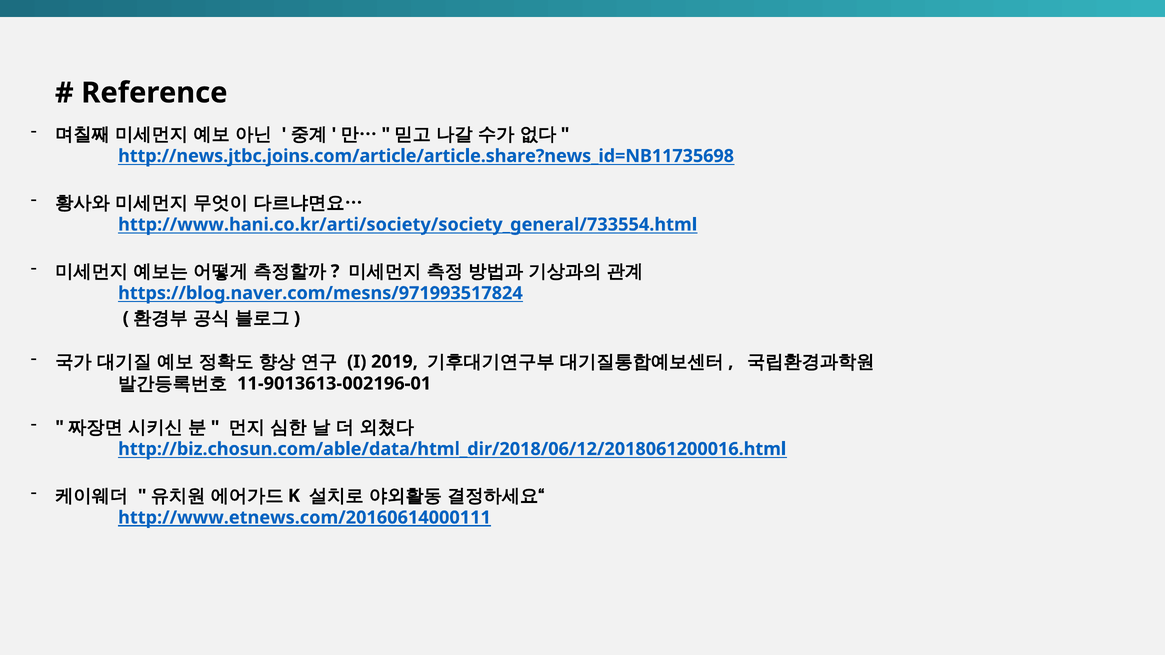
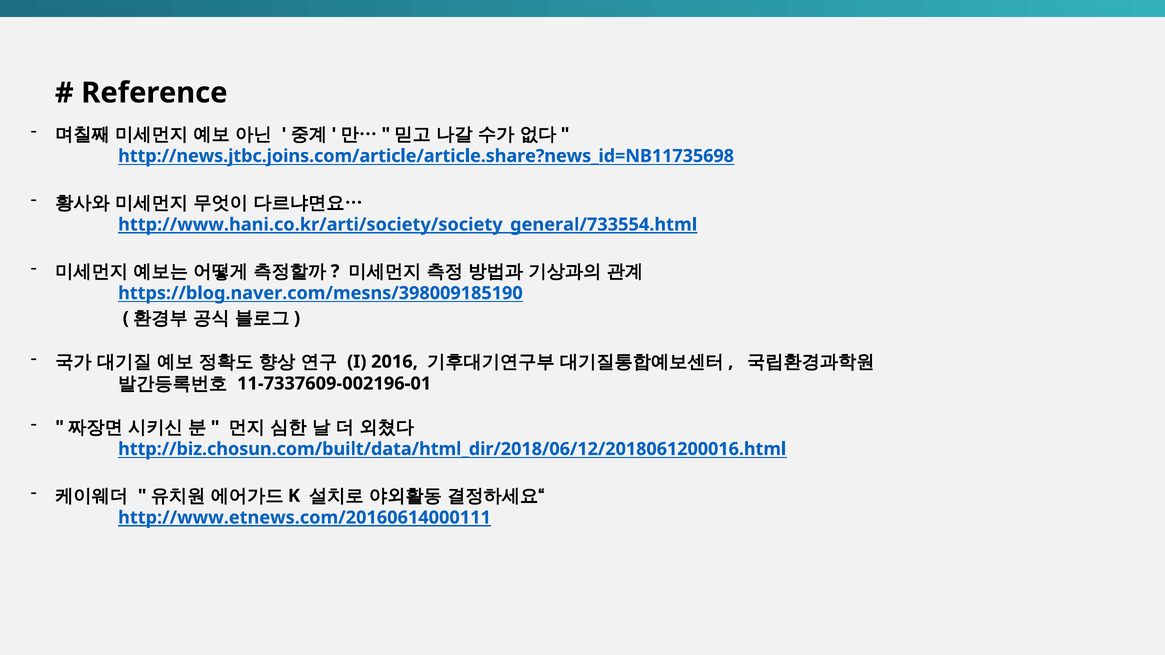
http://www.hani.co.kr/arti/society/society_general/733554.html underline: none -> present
https://blog.naver.com/mesns/971993517824: https://blog.naver.com/mesns/971993517824 -> https://blog.naver.com/mesns/398009185190
2019: 2019 -> 2016
11-9013613-002196-01: 11-9013613-002196-01 -> 11-7337609-002196-01
http://biz.chosun.com/able/data/html_dir/2018/06/12/2018061200016.html: http://biz.chosun.com/able/data/html_dir/2018/06/12/2018061200016.html -> http://biz.chosun.com/built/data/html_dir/2018/06/12/2018061200016.html
